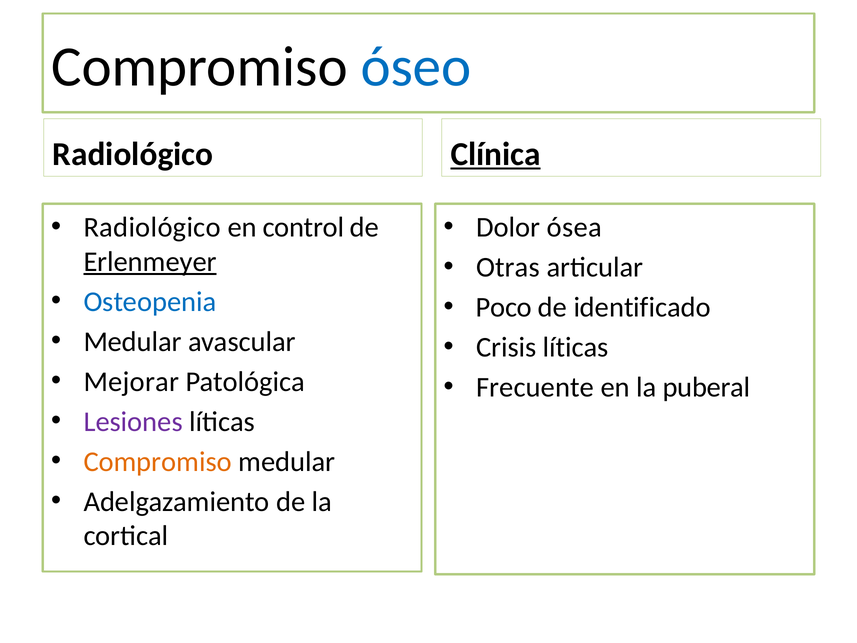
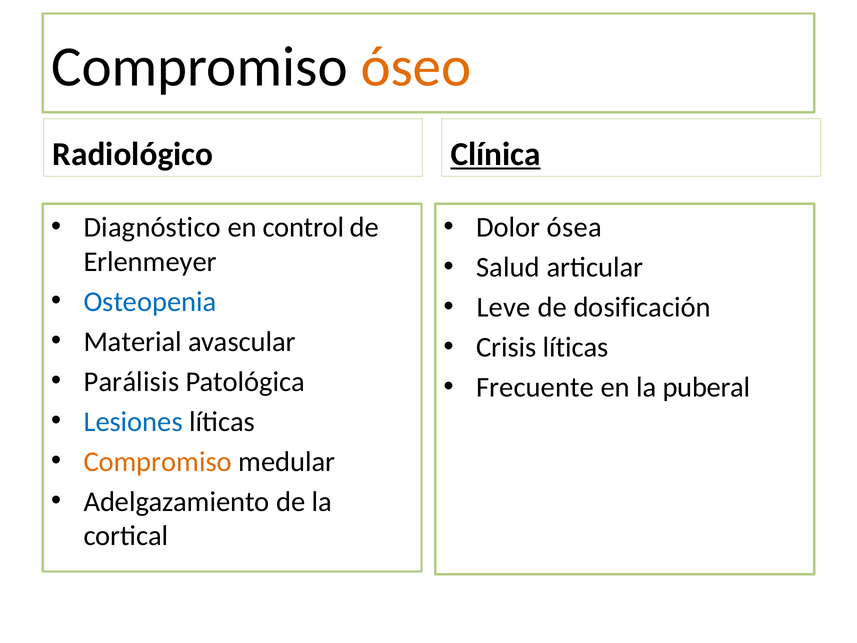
óseo colour: blue -> orange
Radiológico at (152, 227): Radiológico -> Diagnóstico
Erlenmeyer underline: present -> none
Otras: Otras -> Salud
Poco: Poco -> Leve
identificado: identificado -> dosificación
Medular at (133, 342): Medular -> Material
Mejorar: Mejorar -> Parálisis
Lesiones colour: purple -> blue
